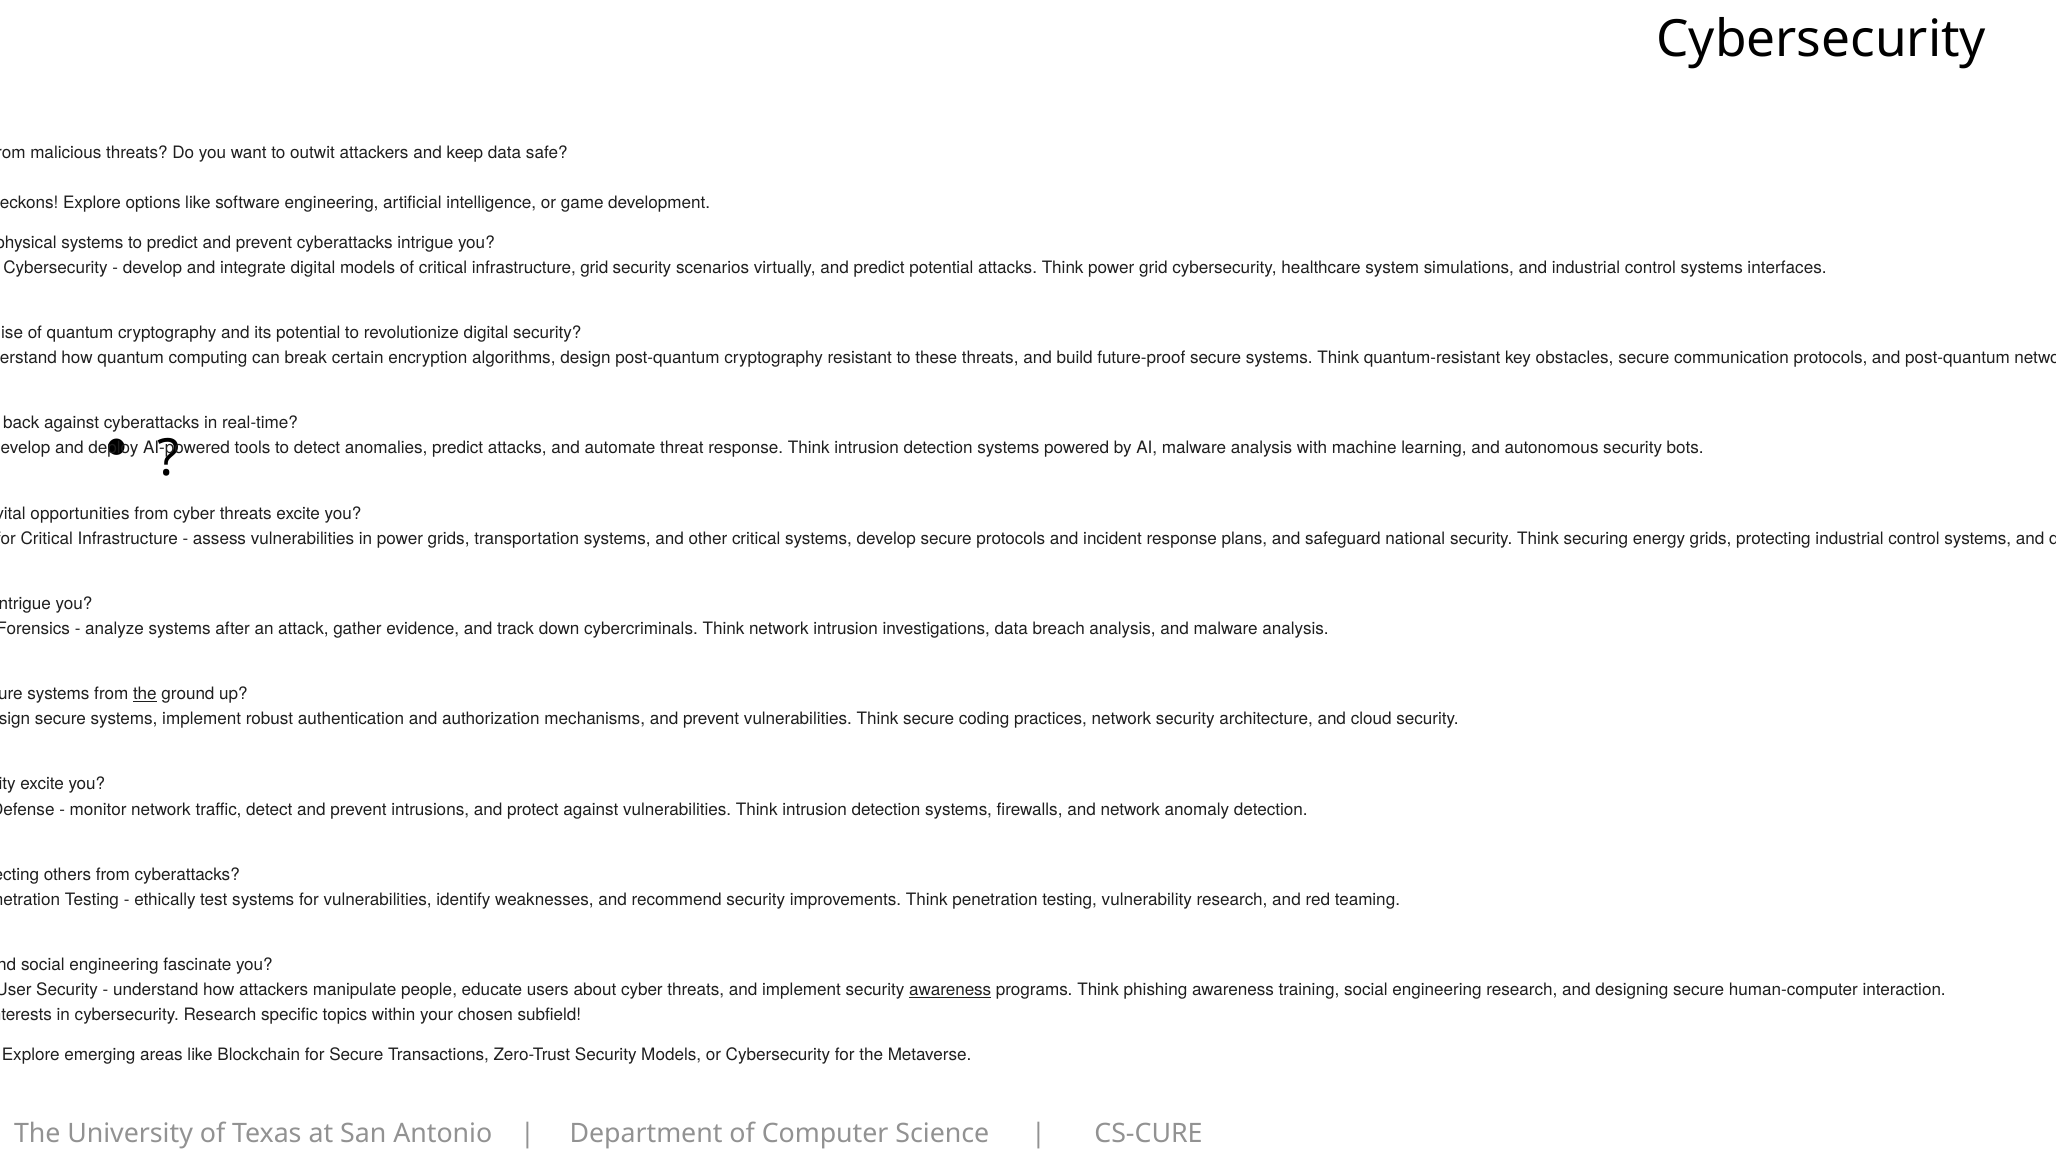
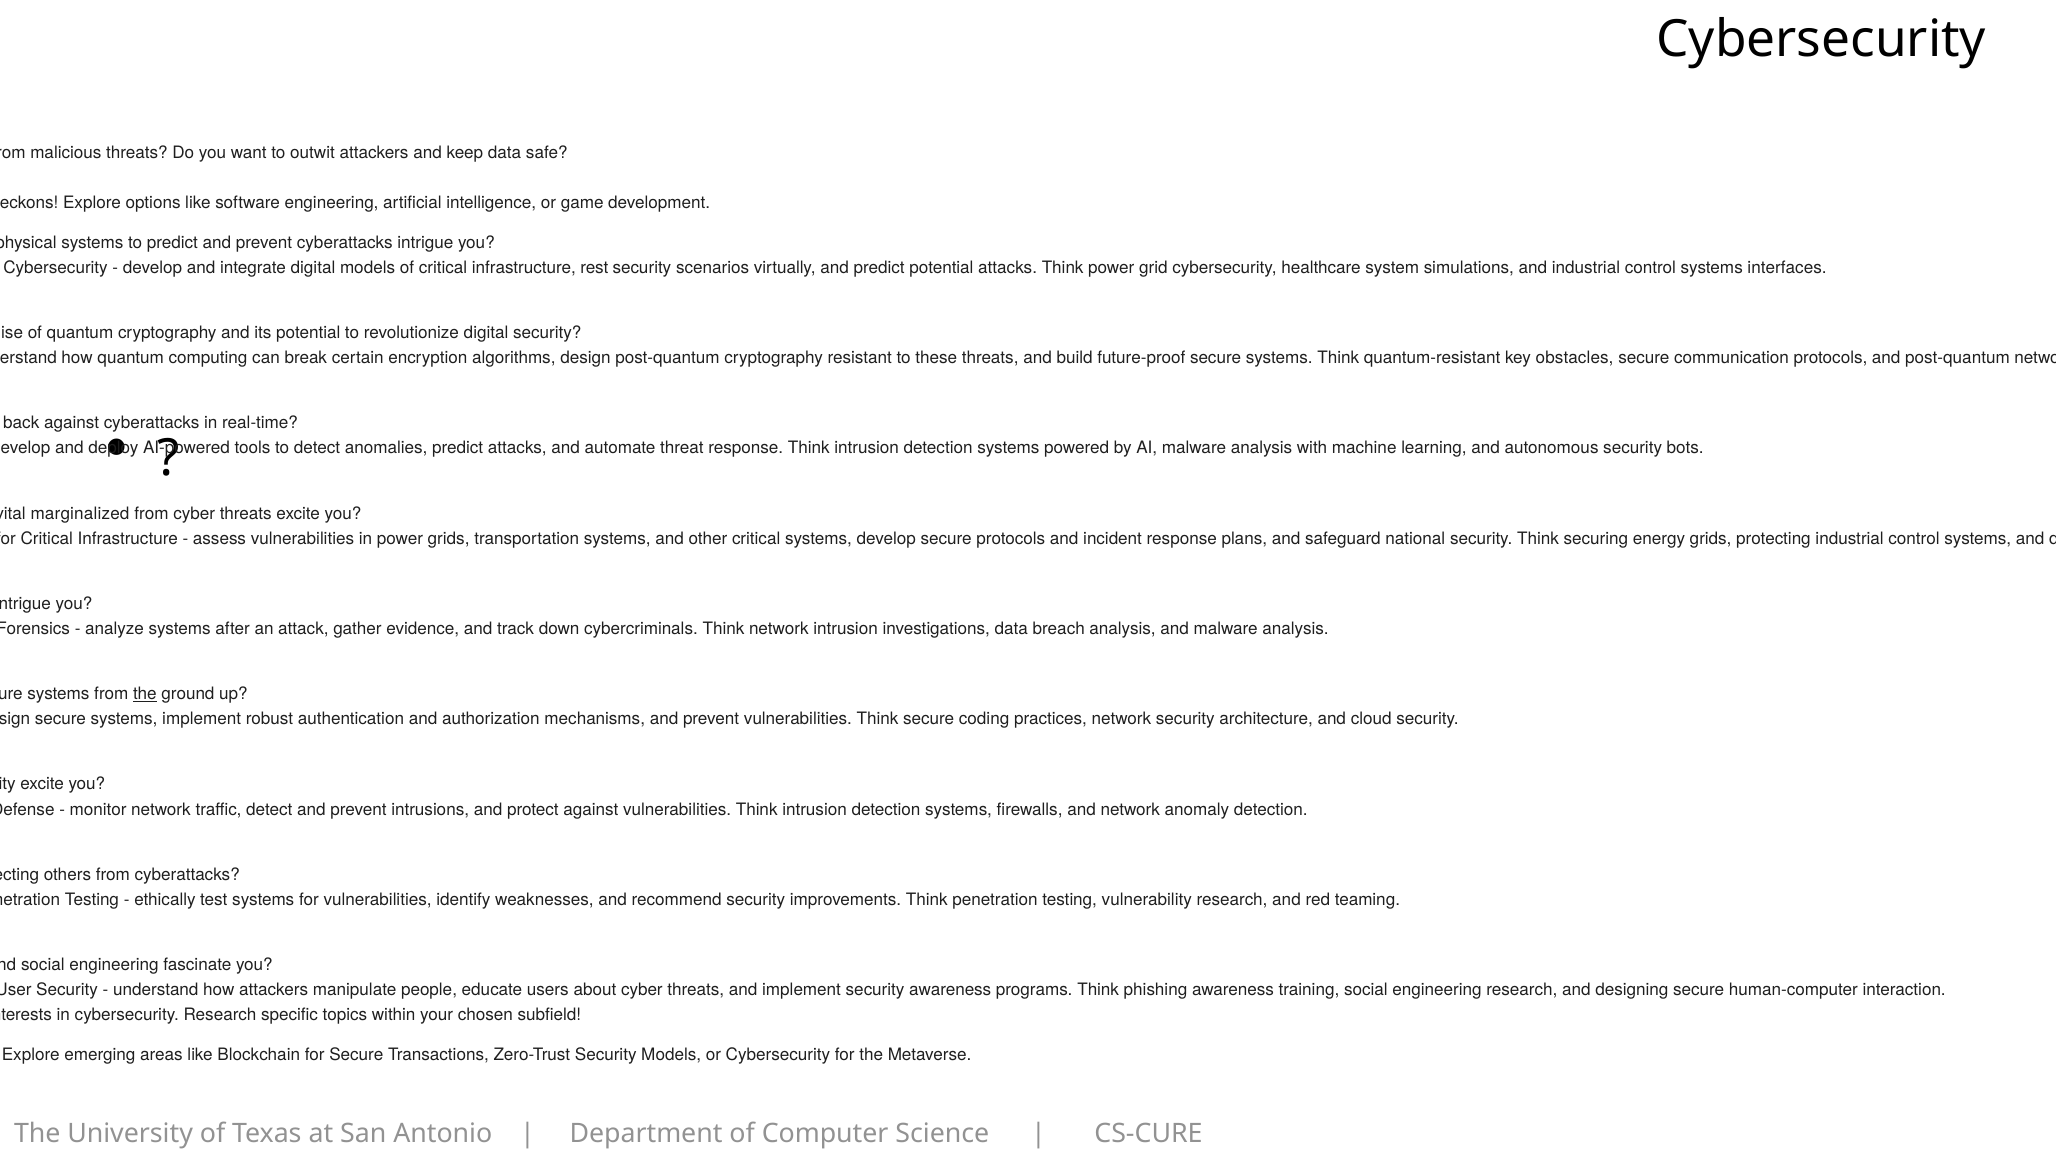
infrastructure grid: grid -> rest
opportunities: opportunities -> marginalized
awareness at (950, 990) underline: present -> none
